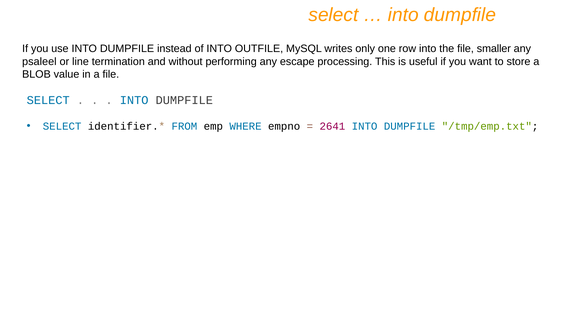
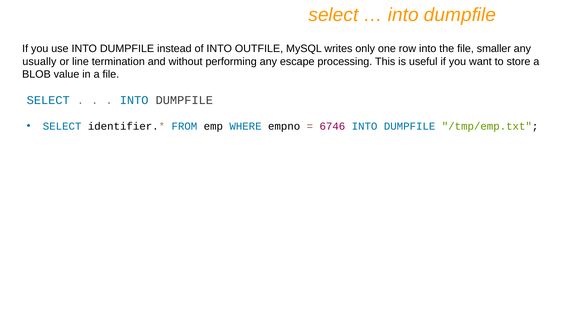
psaleel: psaleel -> usually
2641: 2641 -> 6746
